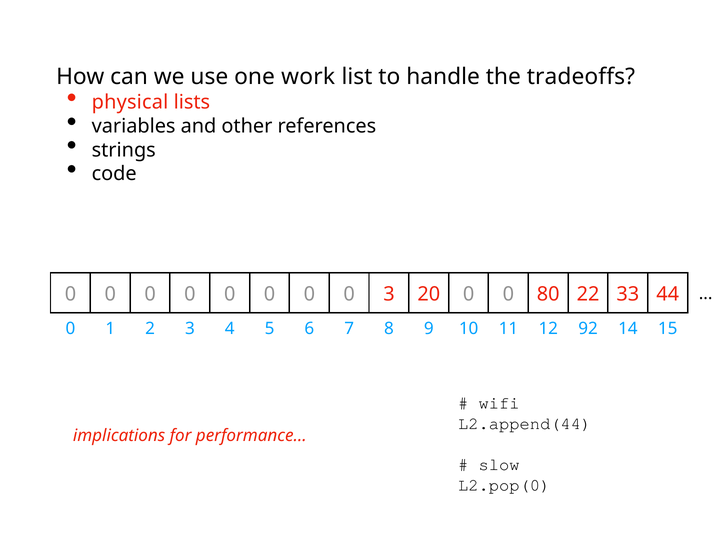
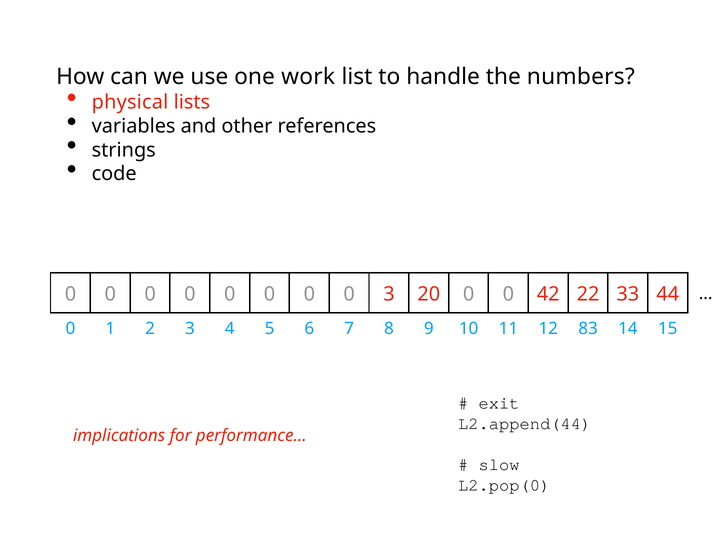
tradeoffs: tradeoffs -> numbers
80: 80 -> 42
92: 92 -> 83
wifi: wifi -> exit
